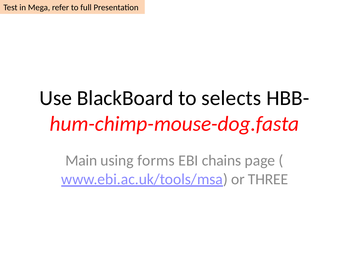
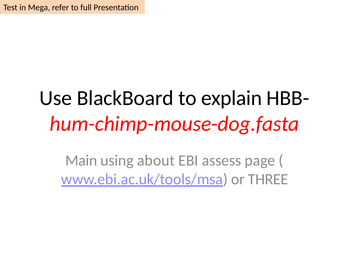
selects: selects -> explain
forms: forms -> about
chains: chains -> assess
